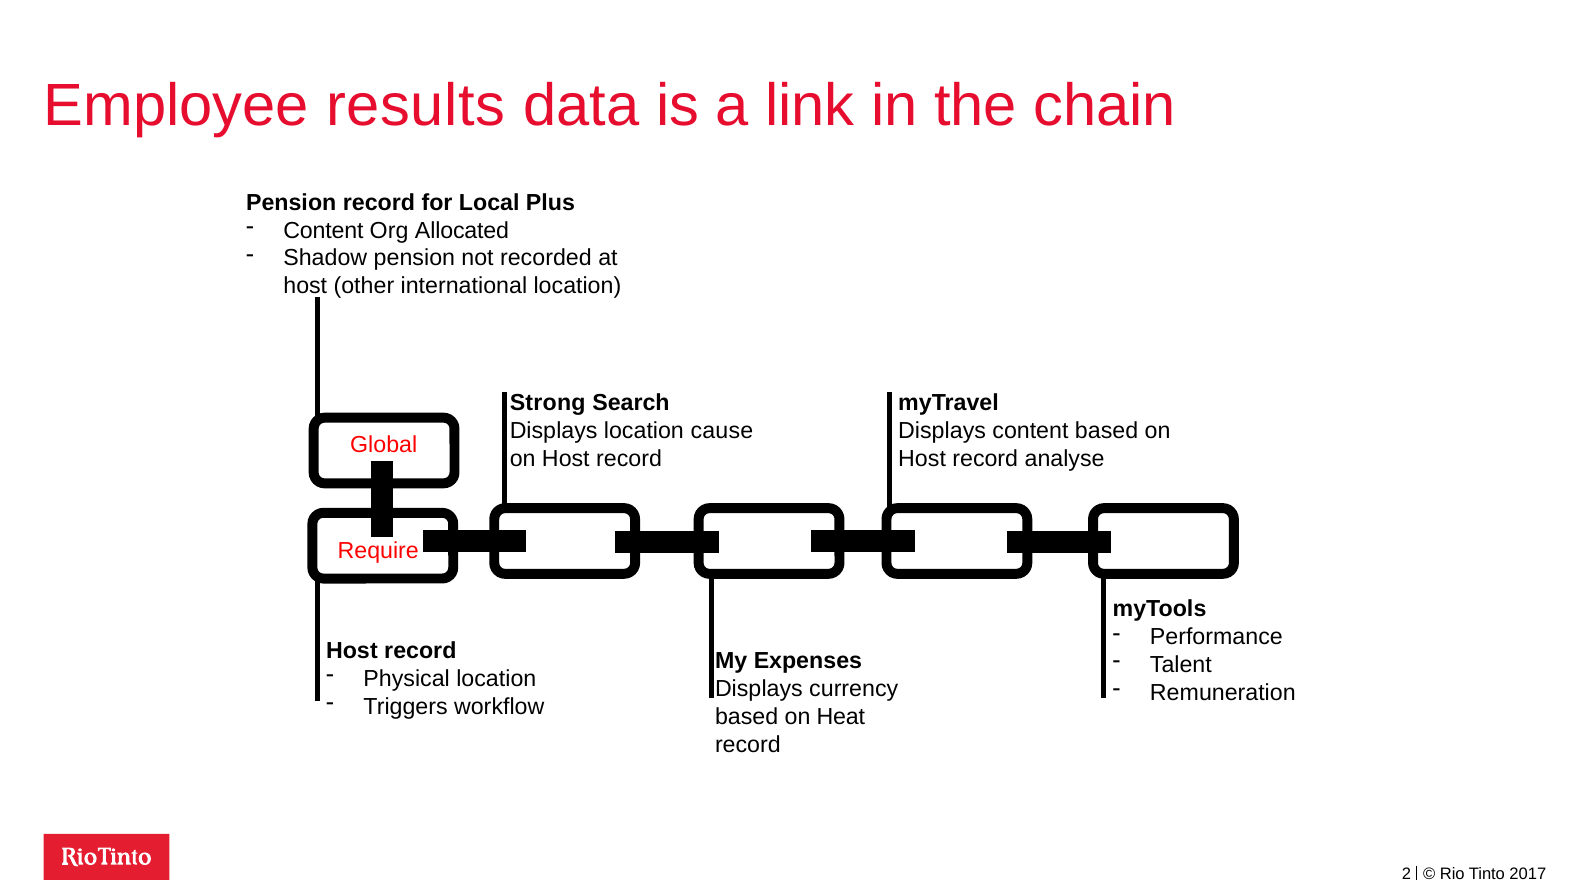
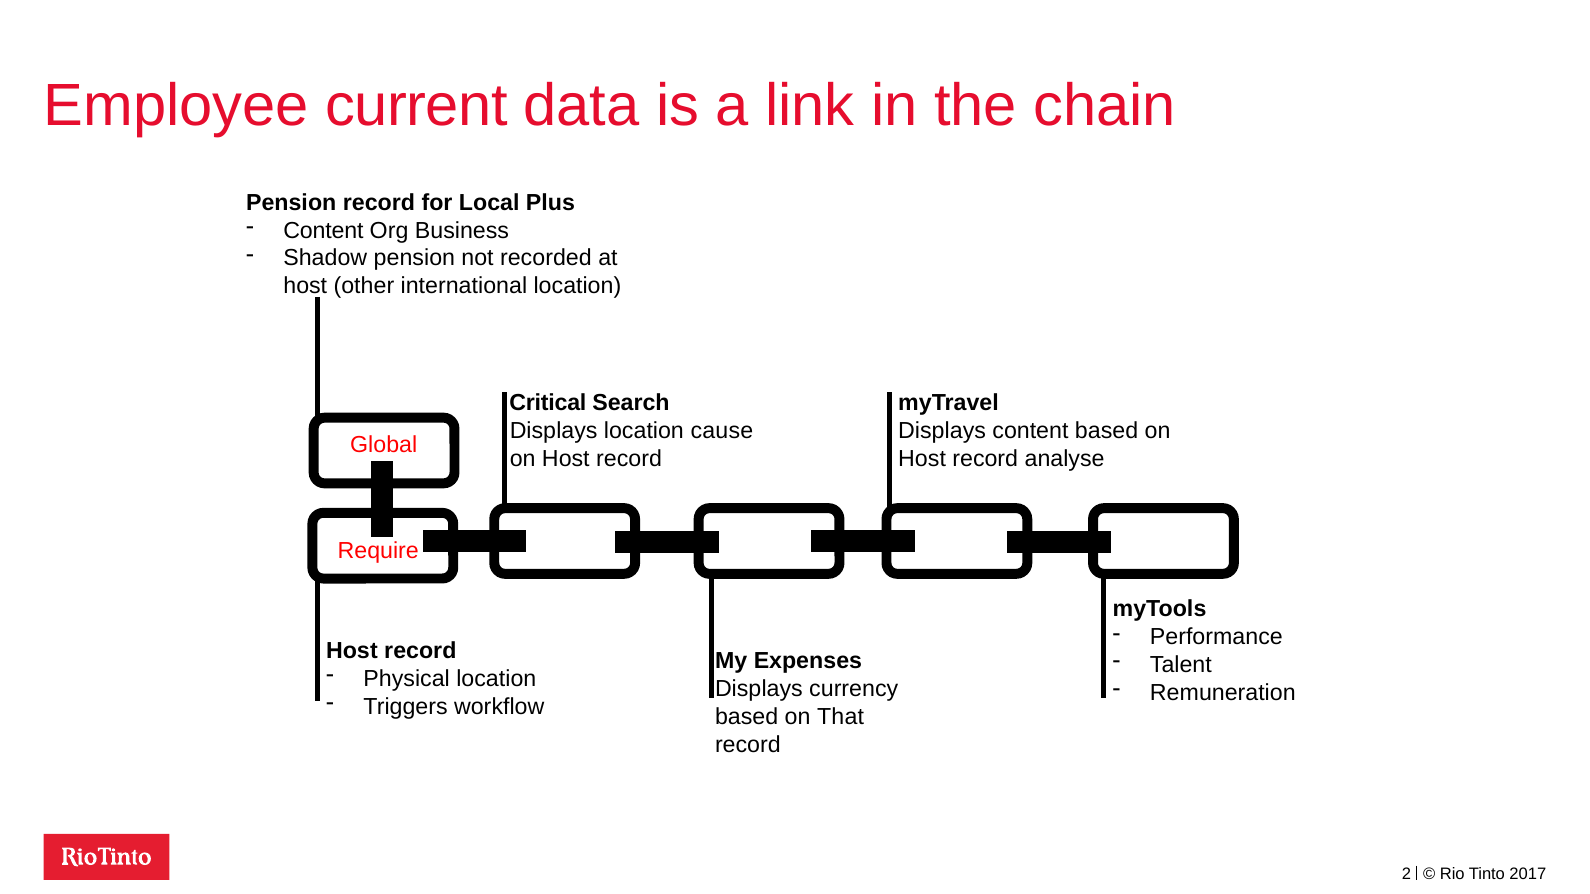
results: results -> current
Allocated: Allocated -> Business
Strong: Strong -> Critical
Heat: Heat -> That
